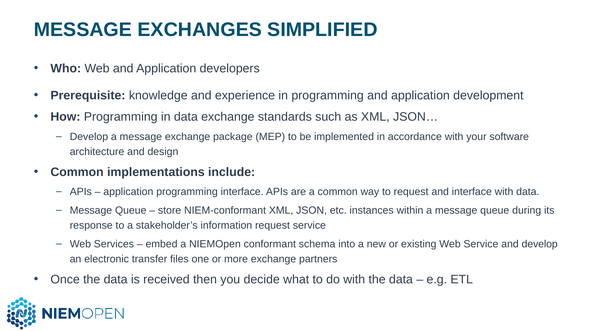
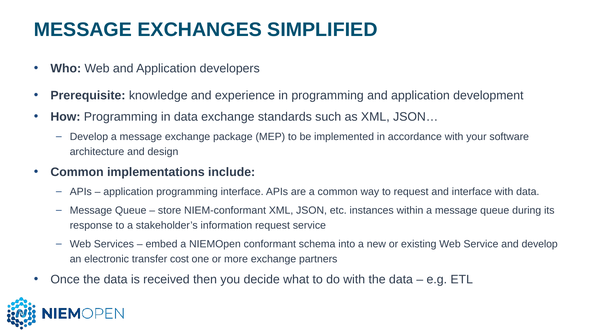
files: files -> cost
